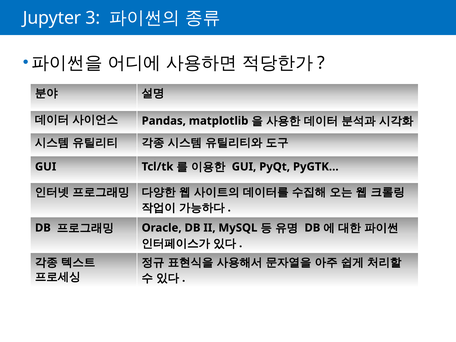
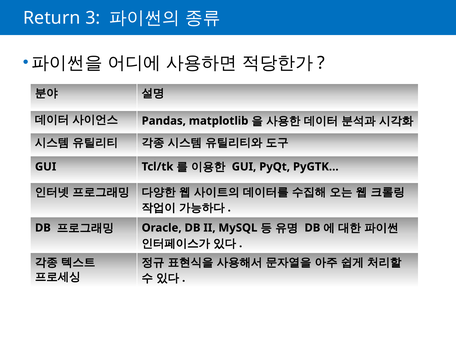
Jupyter: Jupyter -> Return
